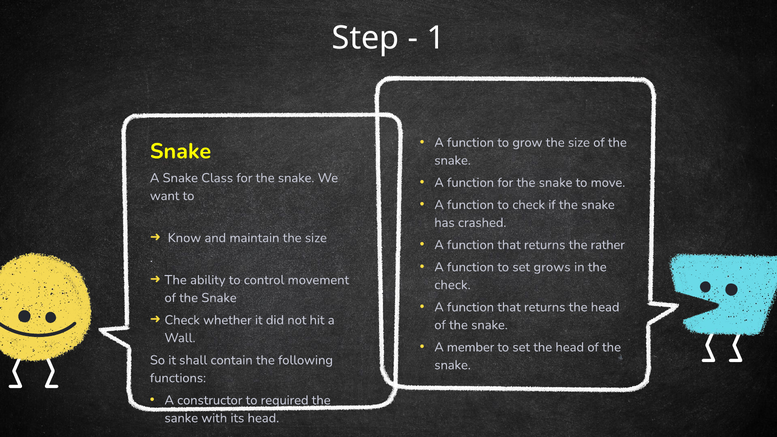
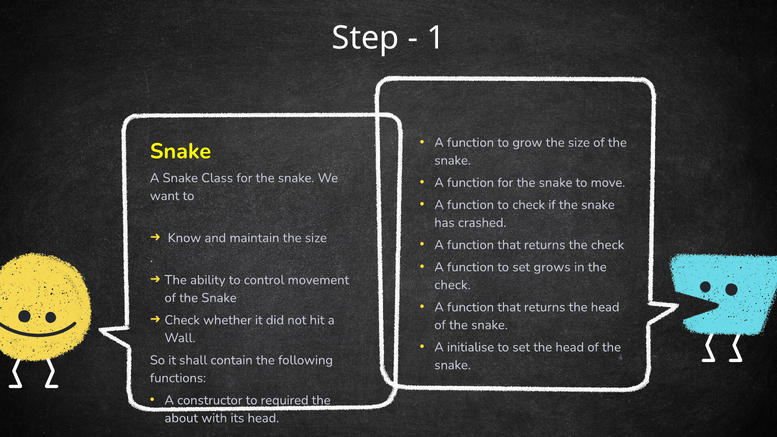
returns the rather: rather -> check
member: member -> initialise
sanke: sanke -> about
